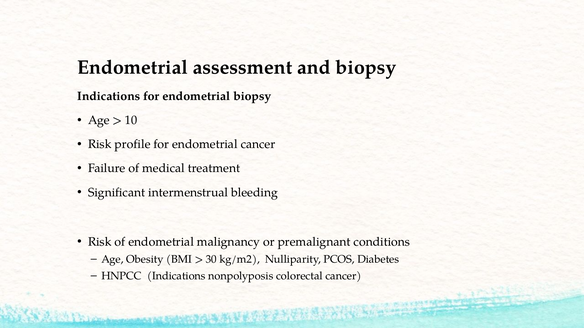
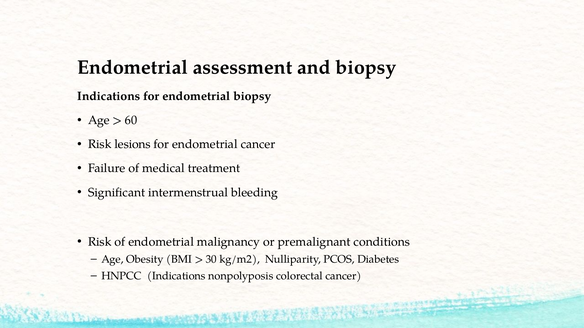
10: 10 -> 60
profile: profile -> lesions
